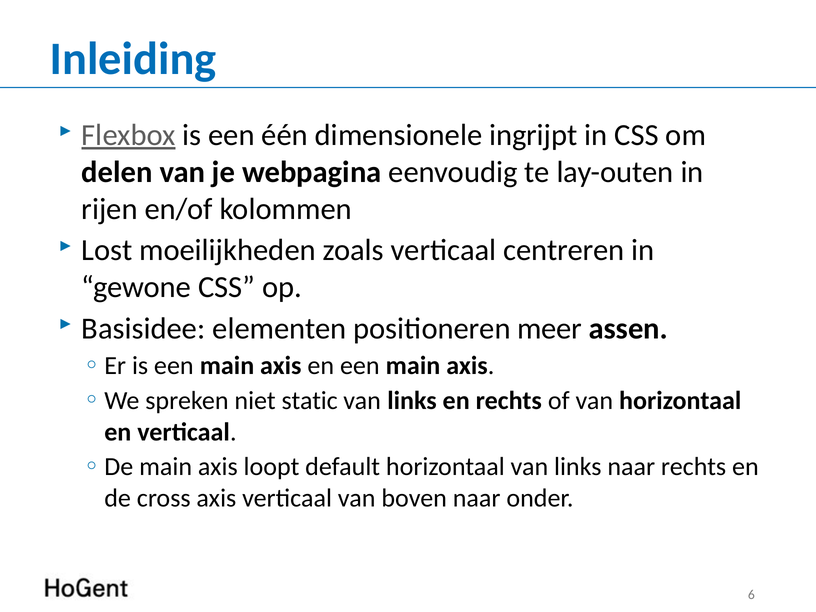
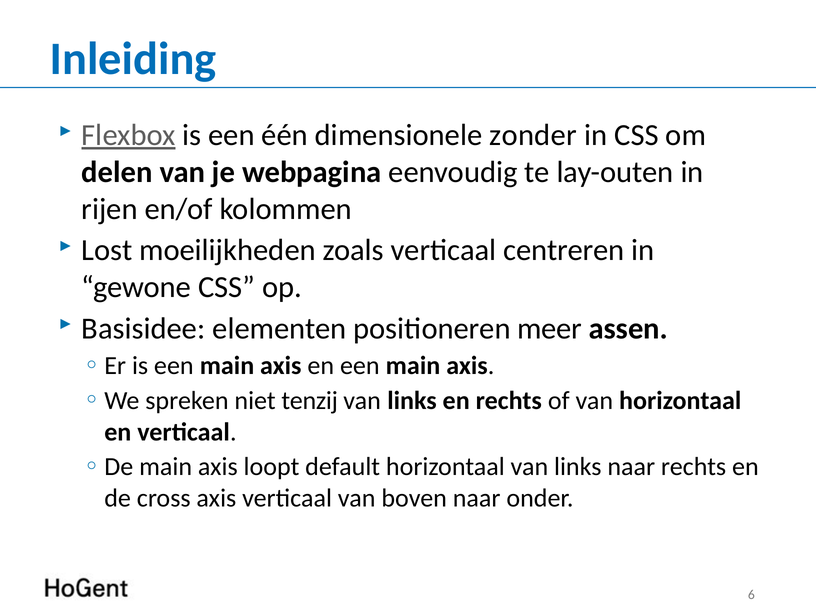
ingrijpt: ingrijpt -> zonder
static: static -> tenzij
